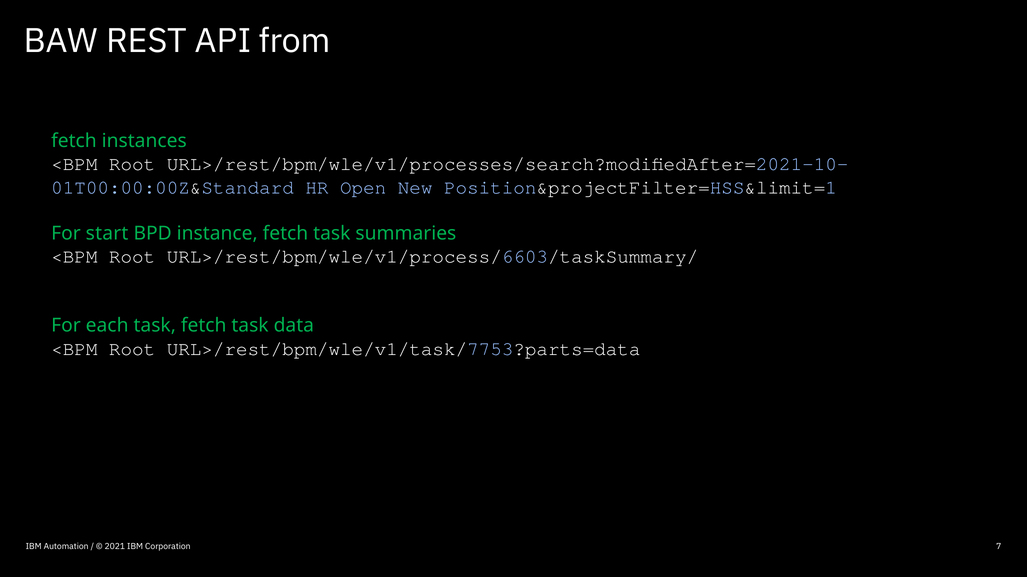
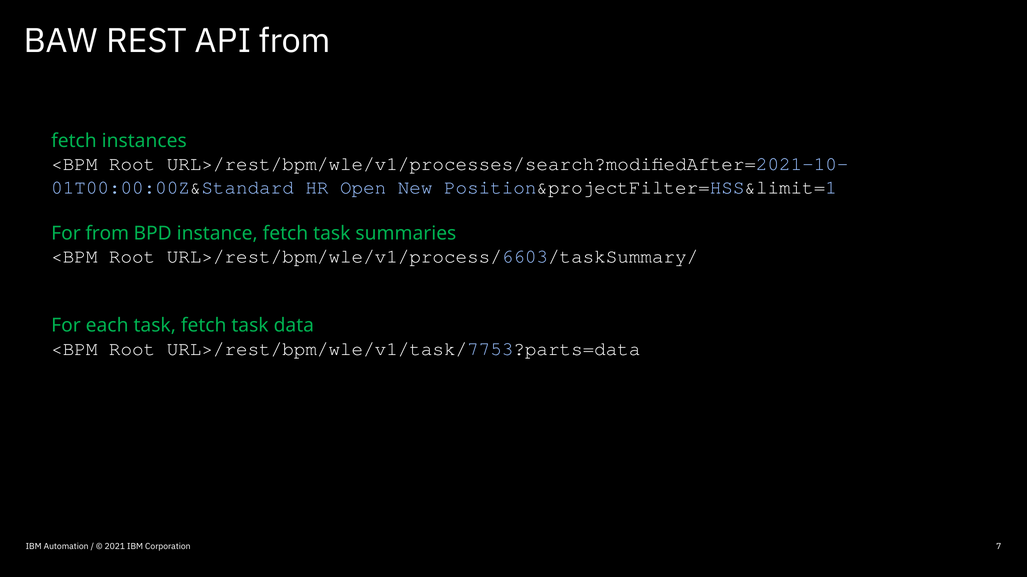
For start: start -> from
